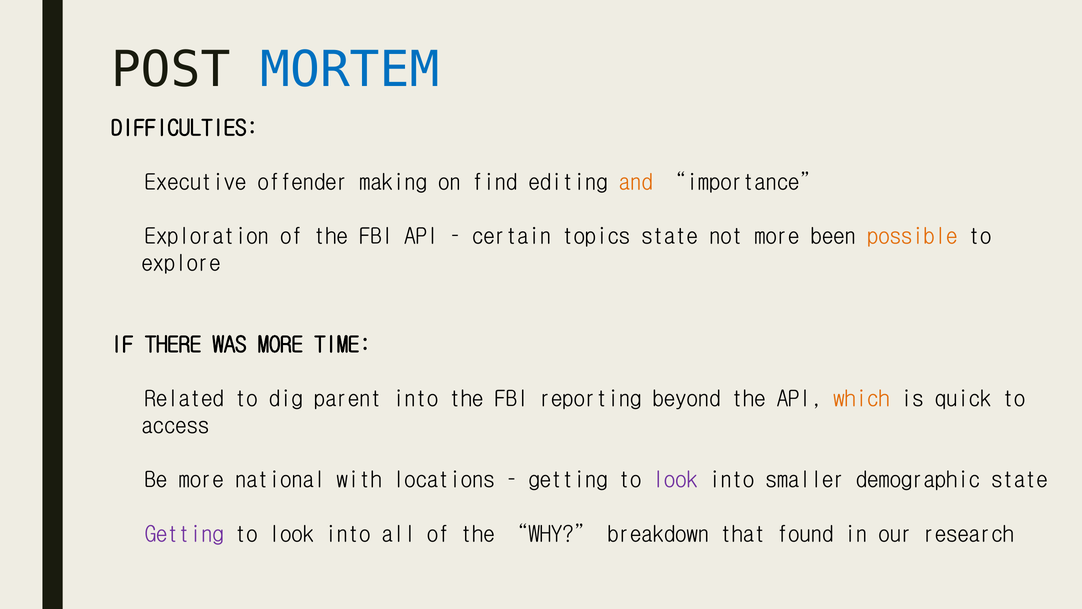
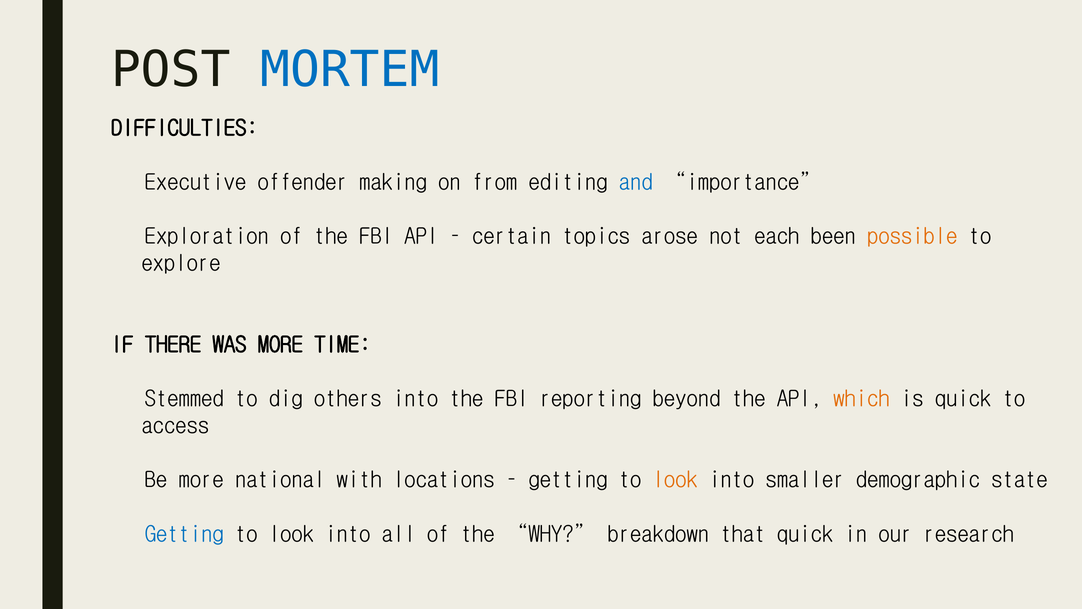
find: find -> from
and colour: orange -> blue
topics state: state -> arose
not more: more -> each
Related: Related -> Stemmed
parent: parent -> others
look at (675, 480) colour: purple -> orange
Getting at (184, 534) colour: purple -> blue
that found: found -> quick
